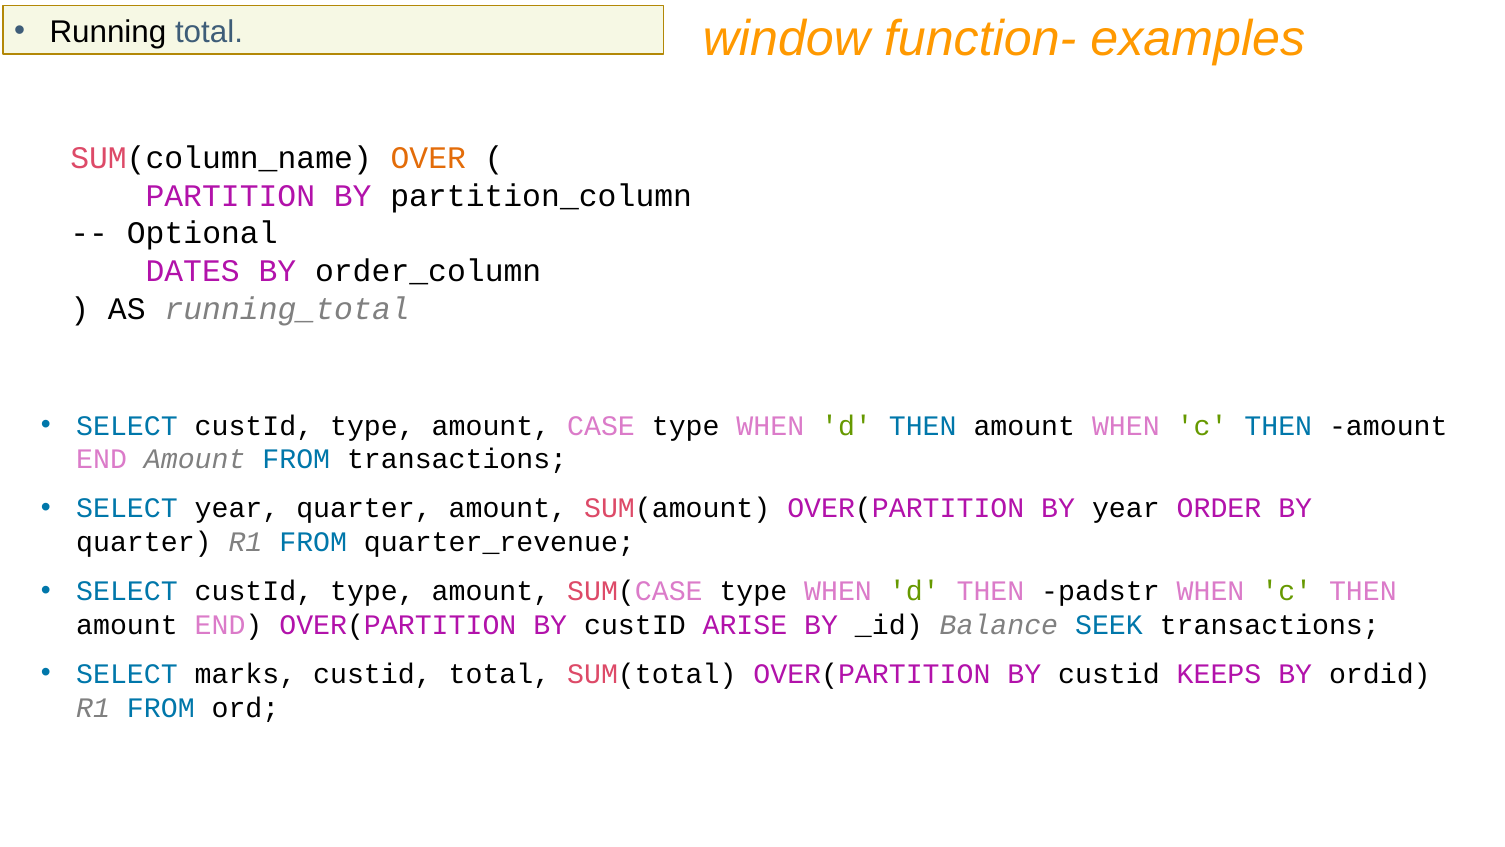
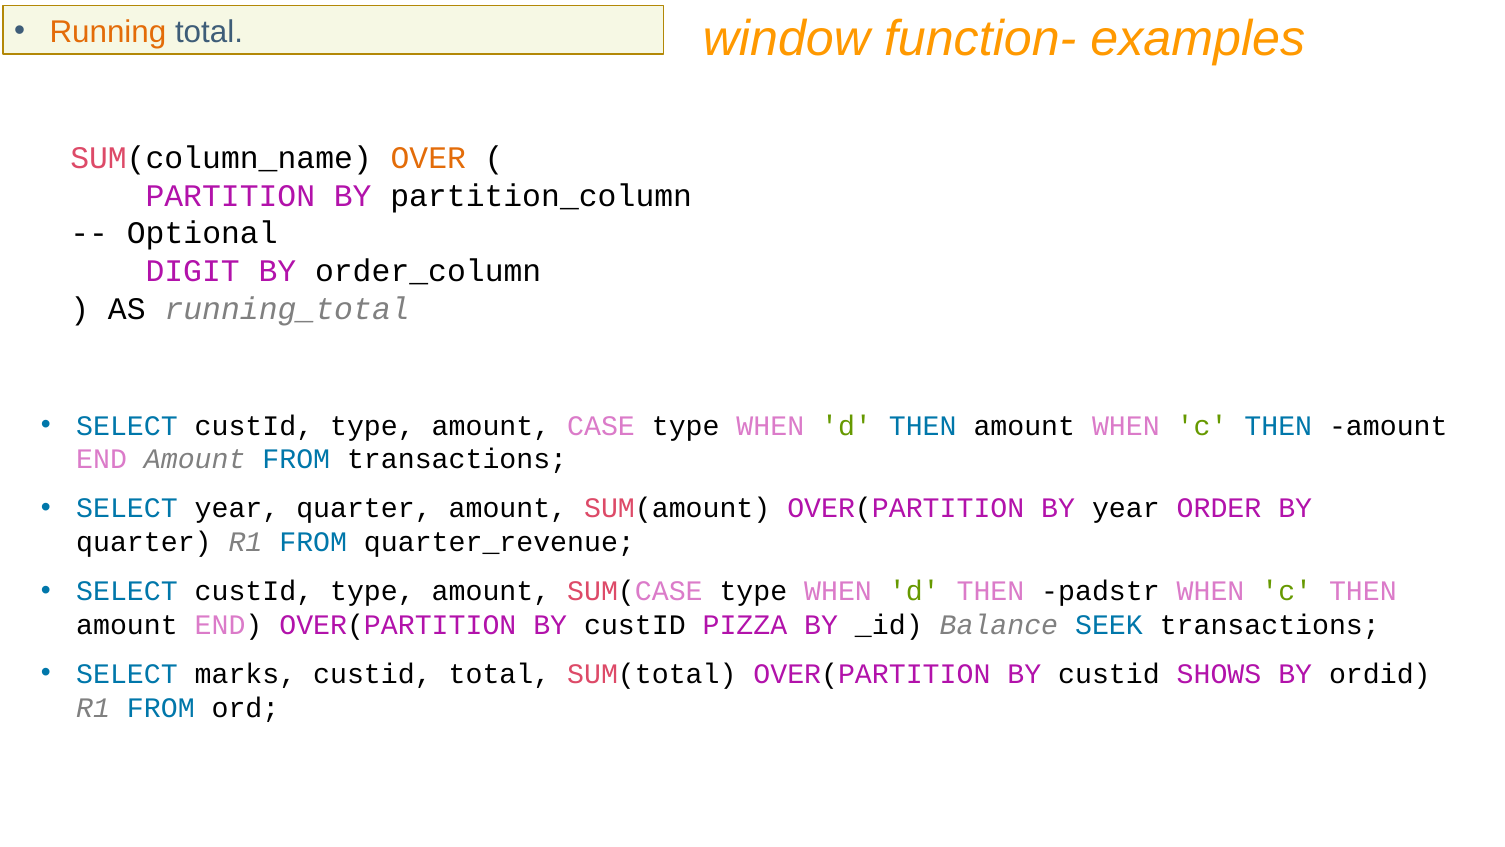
Running colour: black -> orange
DATES: DATES -> DIGIT
ARISE: ARISE -> PIZZA
KEEPS: KEEPS -> SHOWS
